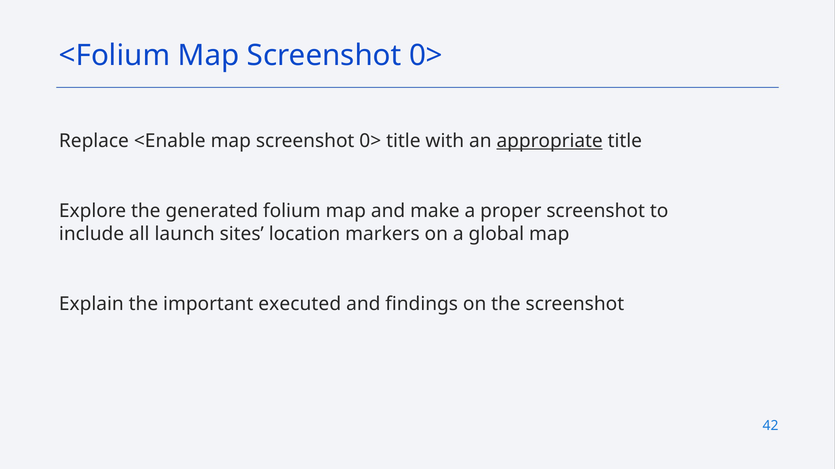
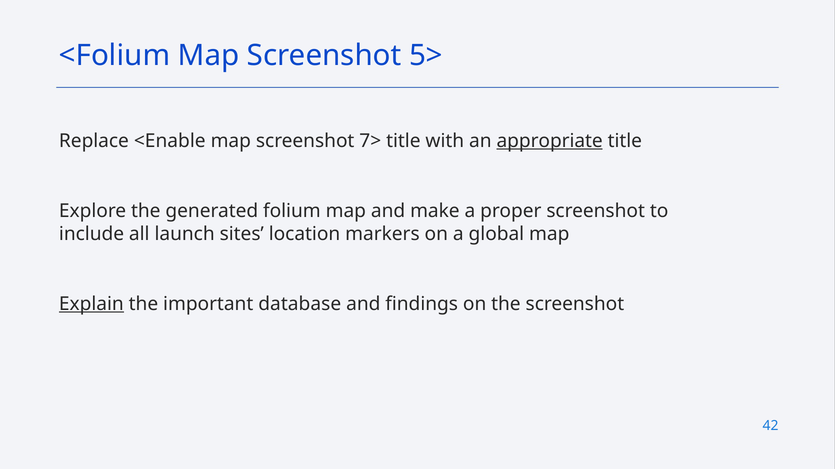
<Folium Map Screenshot 0>: 0> -> 5>
0> at (370, 141): 0> -> 7>
Explain underline: none -> present
executed: executed -> database
